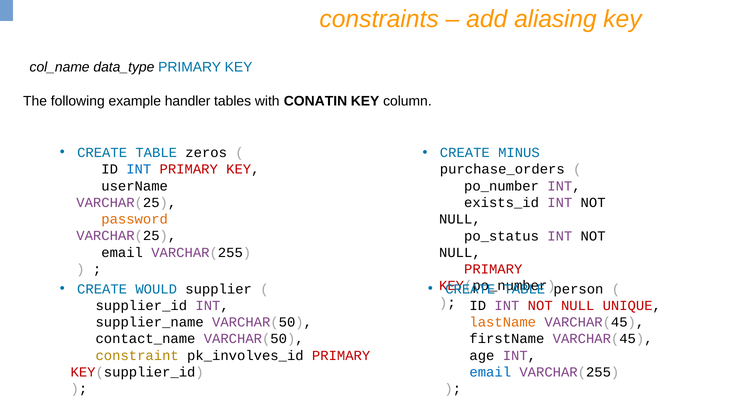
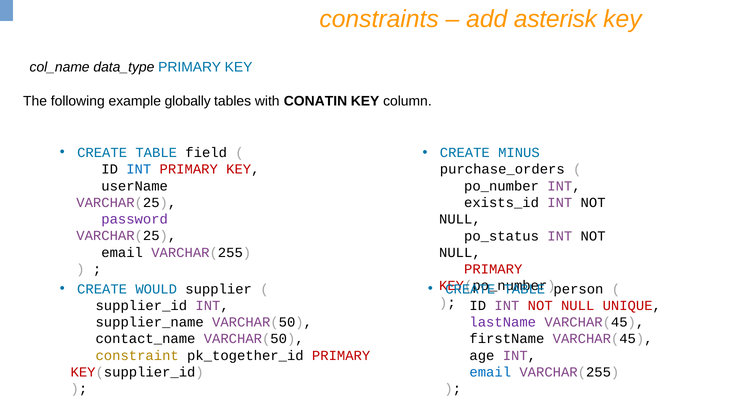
aliasing: aliasing -> asterisk
handler: handler -> globally
zeros: zeros -> field
password colour: orange -> purple
lastName colour: orange -> purple
pk_involves_id: pk_involves_id -> pk_together_id
